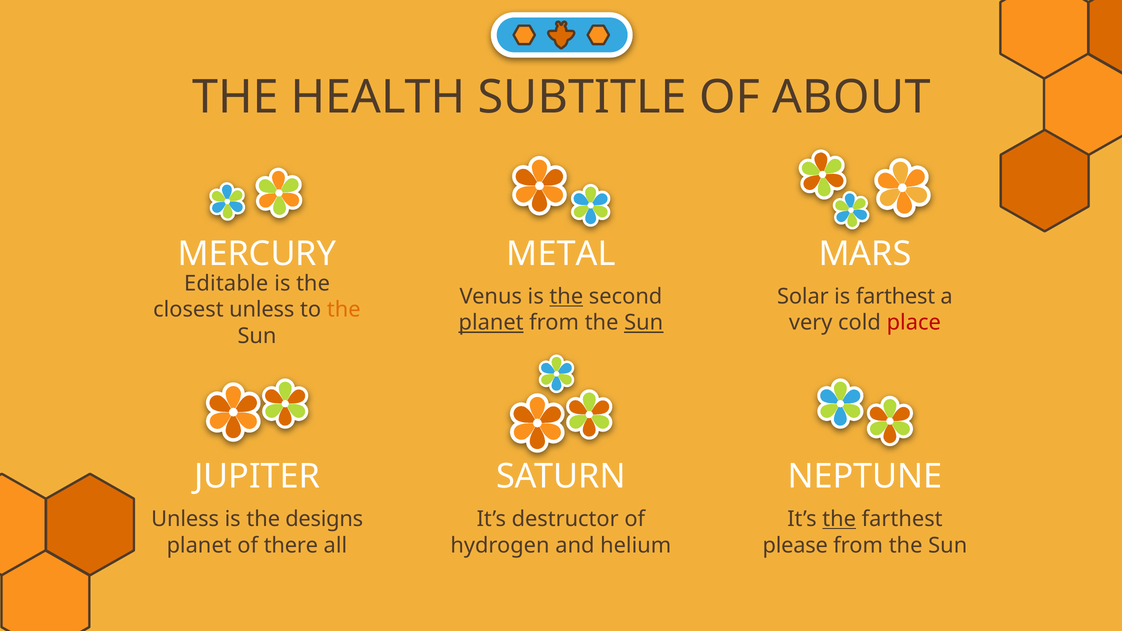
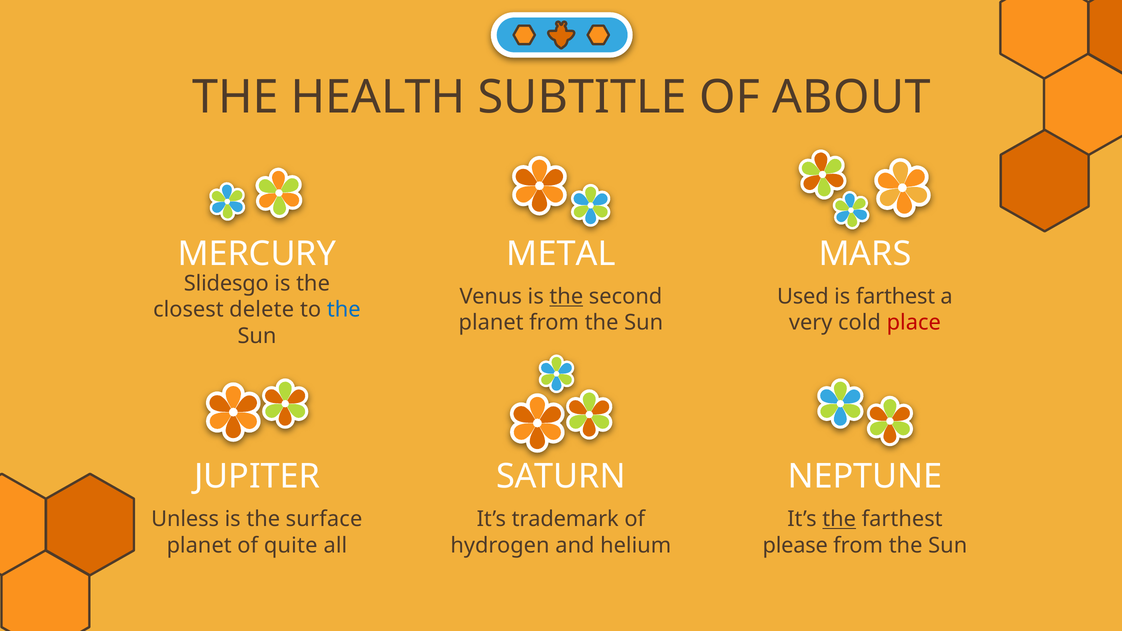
Editable: Editable -> Slidesgo
Solar: Solar -> Used
closest unless: unless -> delete
the at (344, 310) colour: orange -> blue
planet at (491, 323) underline: present -> none
Sun at (644, 323) underline: present -> none
designs: designs -> surface
destructor: destructor -> trademark
there: there -> quite
